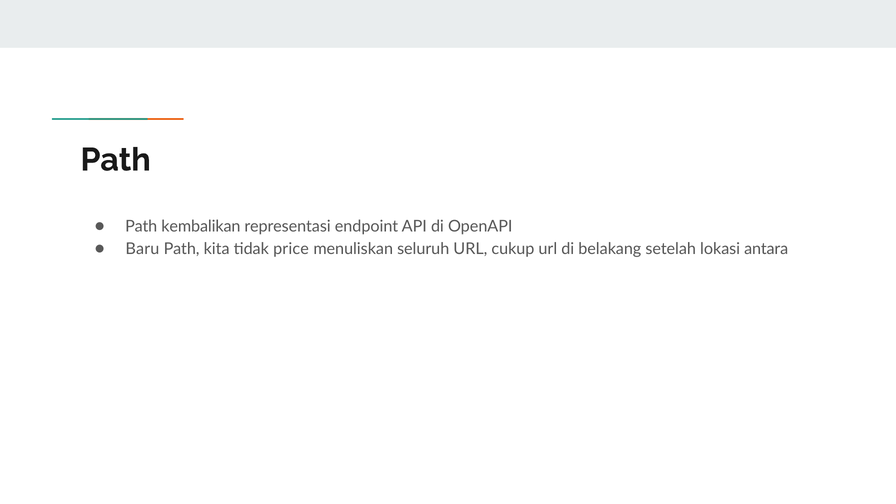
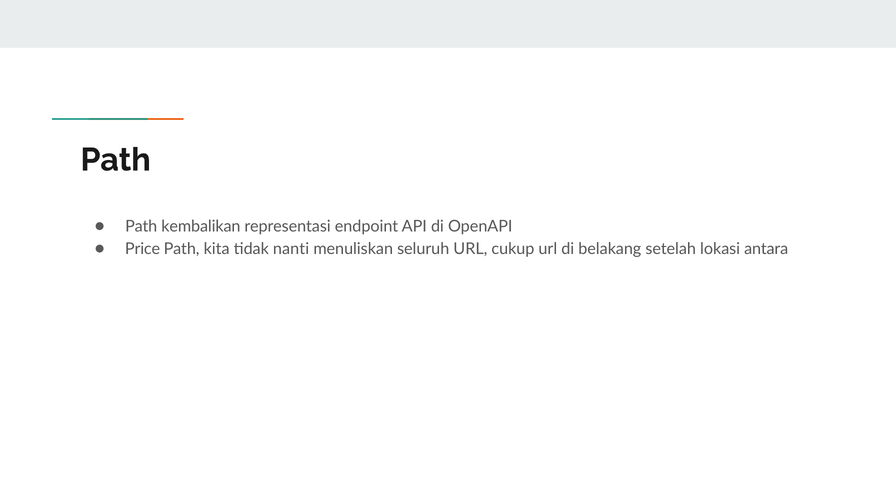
Baru: Baru -> Price
price: price -> nanti
